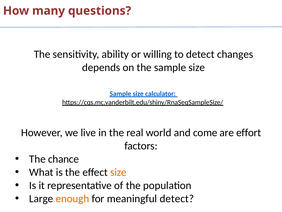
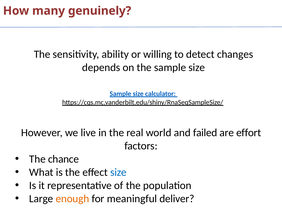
questions: questions -> genuinely
come: come -> failed
size at (118, 172) colour: orange -> blue
meaningful detect: detect -> deliver
